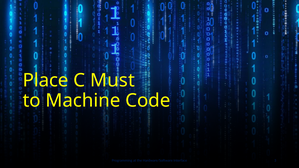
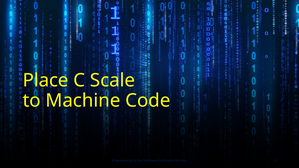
Must: Must -> Scale
